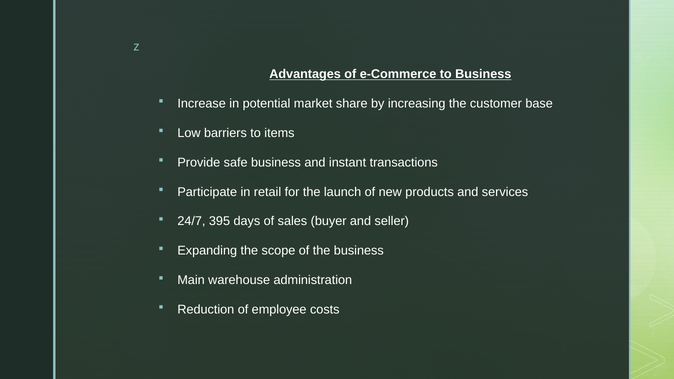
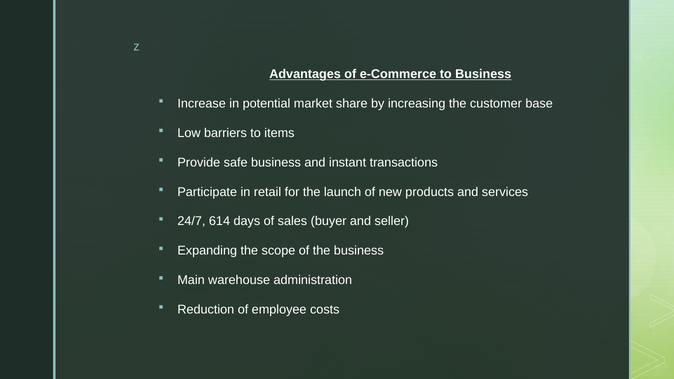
395: 395 -> 614
